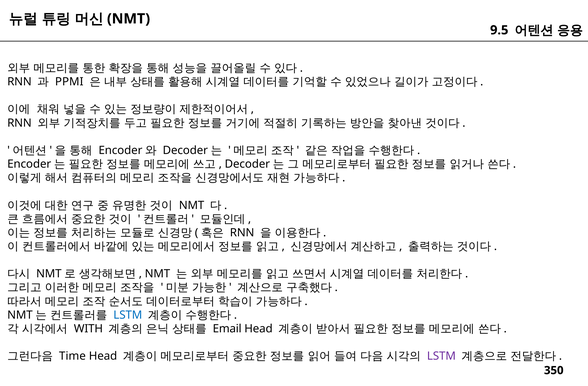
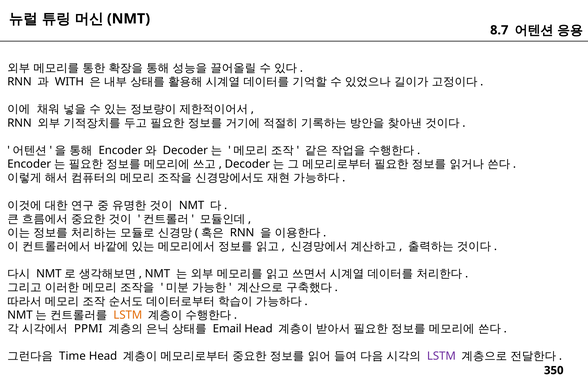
9.5: 9.5 -> 8.7
PPMI: PPMI -> WITH
LSTM at (128, 315) colour: blue -> orange
WITH: WITH -> PPMI
